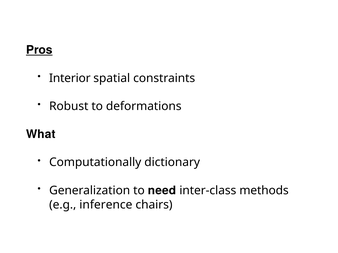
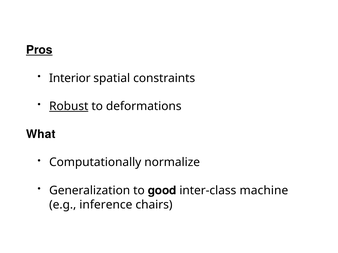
Robust underline: none -> present
dictionary: dictionary -> normalize
need: need -> good
methods: methods -> machine
